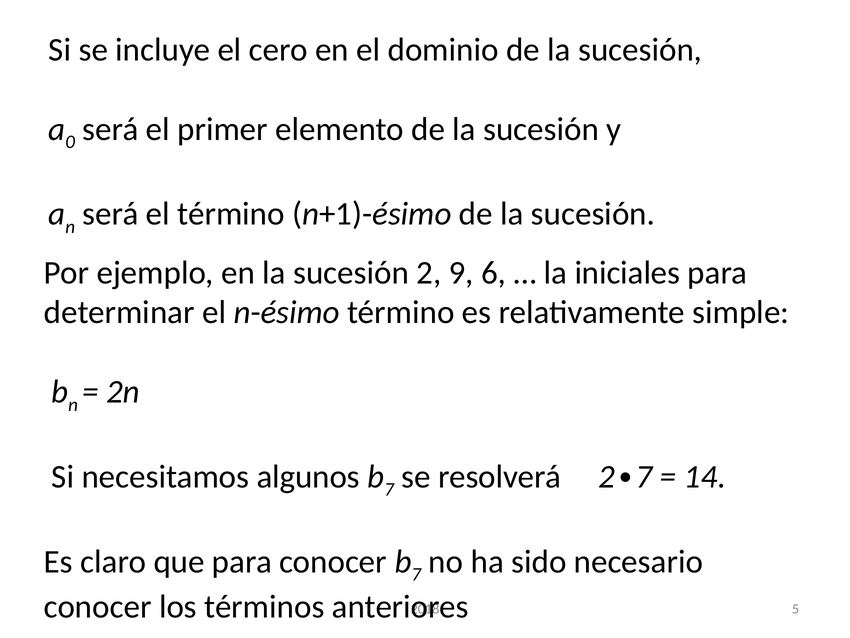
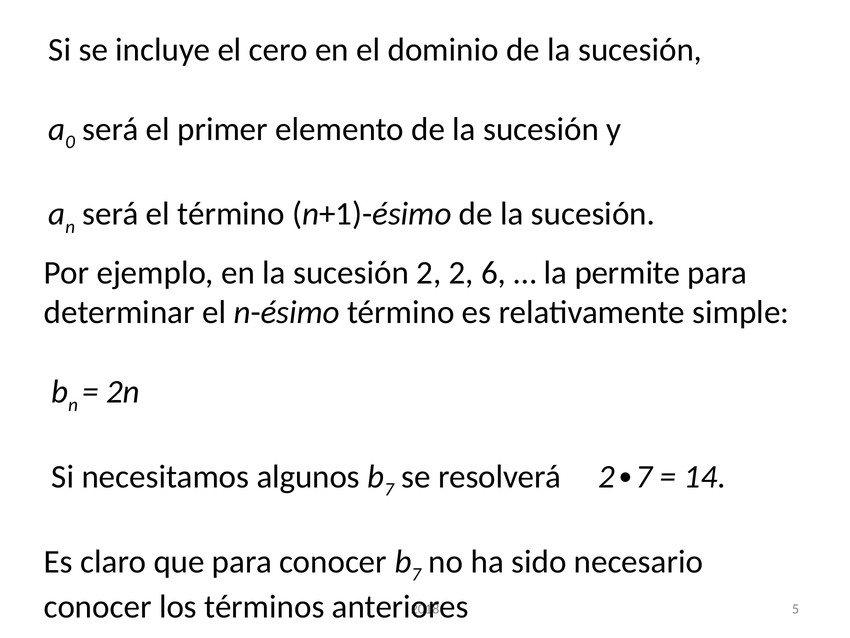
2 9: 9 -> 2
iniciales: iniciales -> permite
